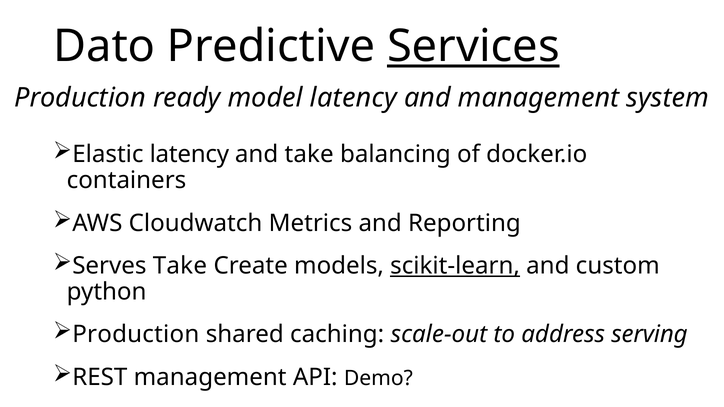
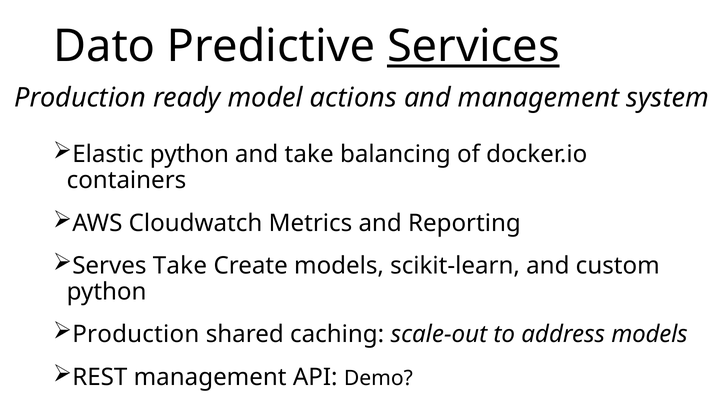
model latency: latency -> actions
Elastic latency: latency -> python
scikit-learn underline: present -> none
address serving: serving -> models
